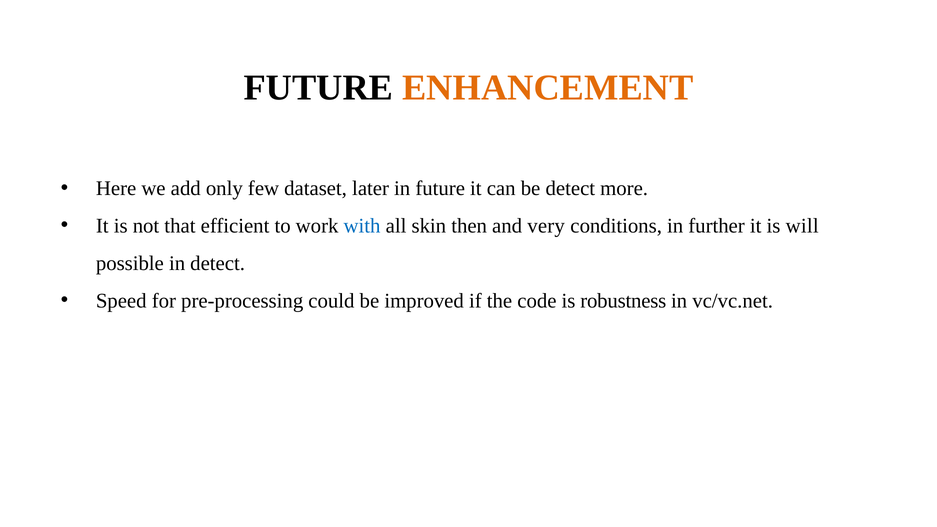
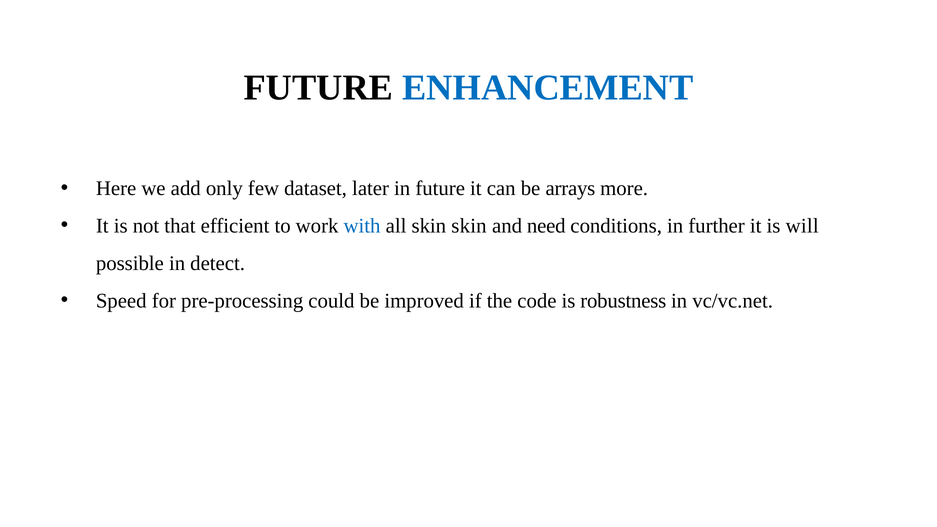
ENHANCEMENT colour: orange -> blue
be detect: detect -> arrays
skin then: then -> skin
very: very -> need
